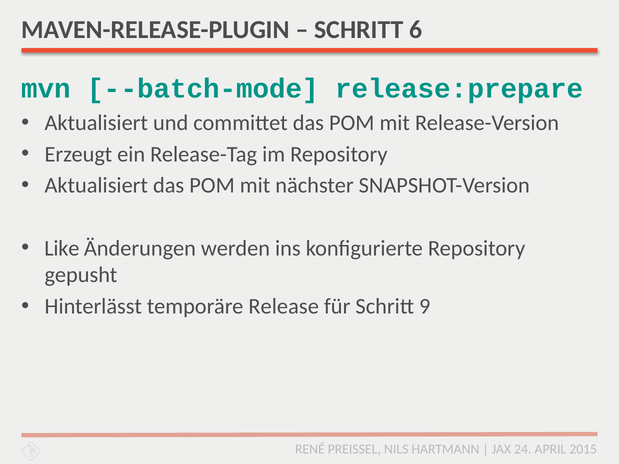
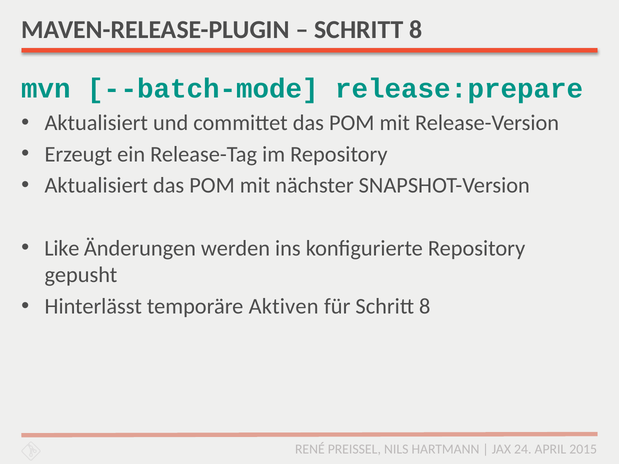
6 at (416, 30): 6 -> 8
Release: Release -> Aktiven
für Schritt 9: 9 -> 8
